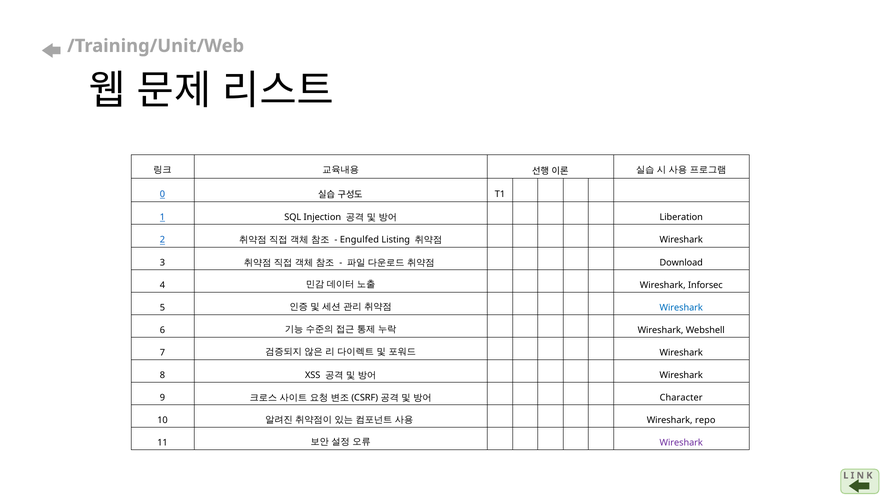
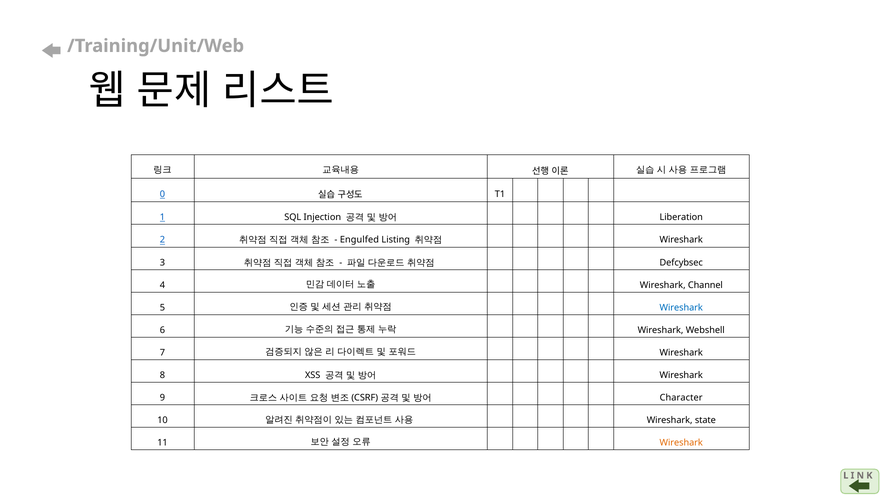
Download: Download -> Defcybsec
Inforsec: Inforsec -> Channel
repo: repo -> state
Wireshark at (681, 443) colour: purple -> orange
